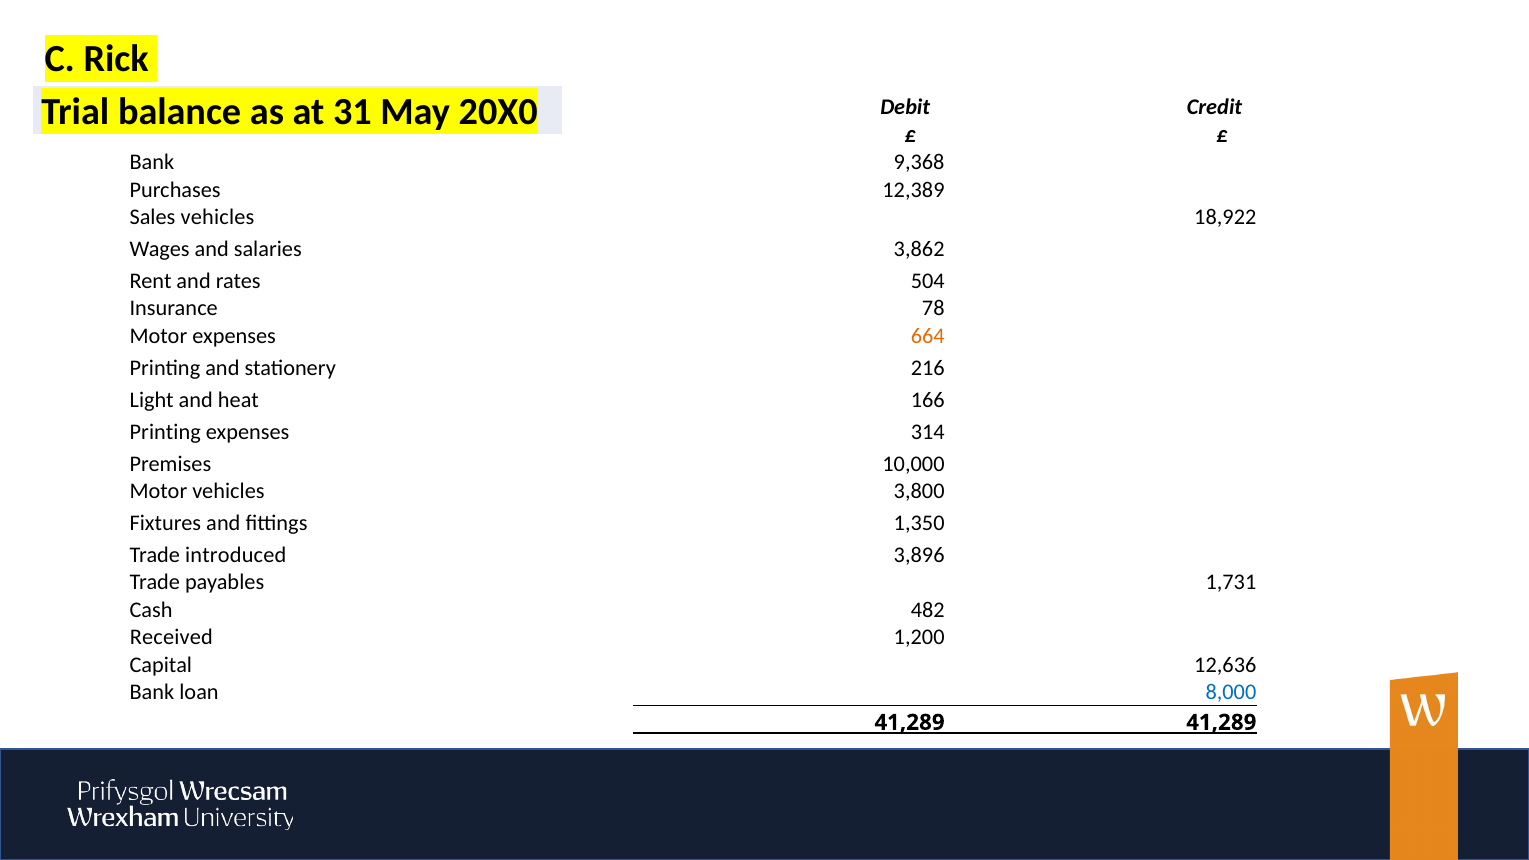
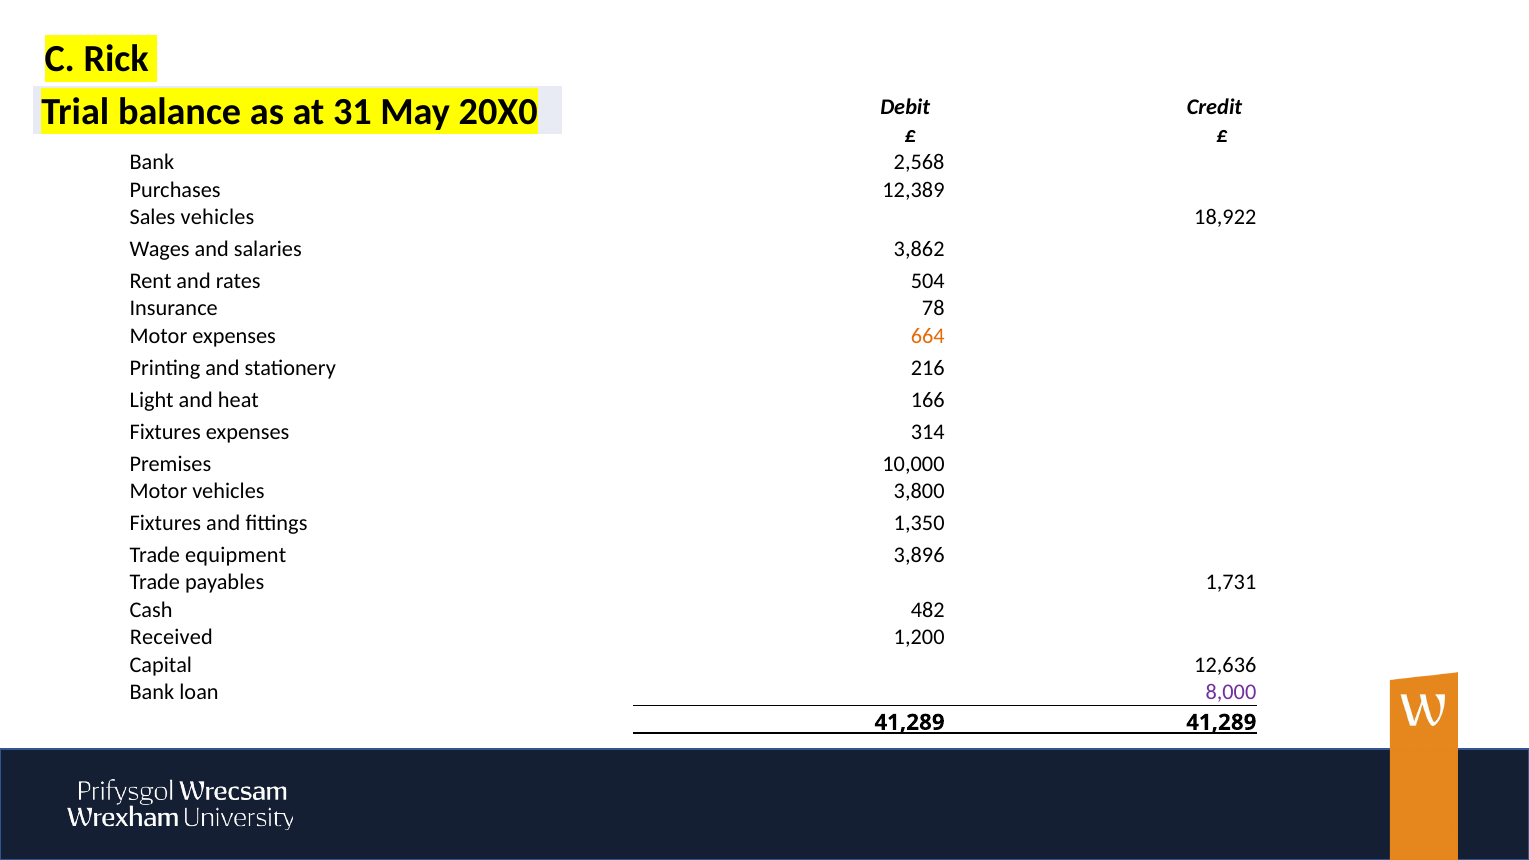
9,368: 9,368 -> 2,568
Printing at (165, 432): Printing -> Fixtures
introduced: introduced -> equipment
8,000 colour: blue -> purple
